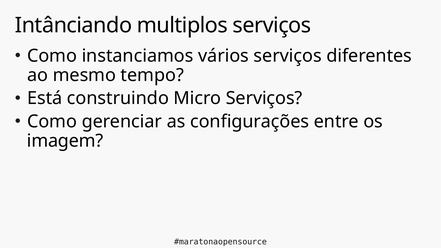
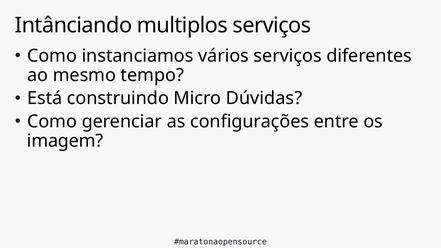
Micro Serviços: Serviços -> Dúvidas
